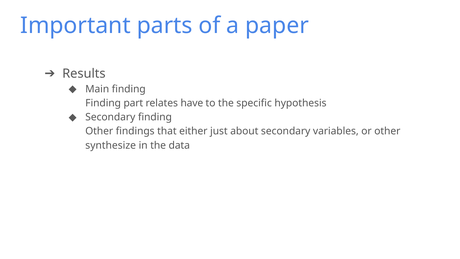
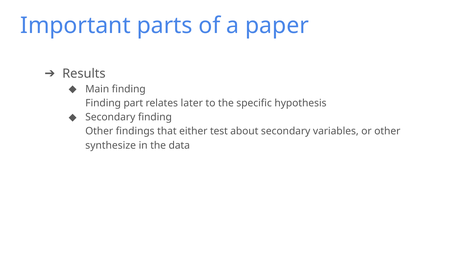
have: have -> later
just: just -> test
